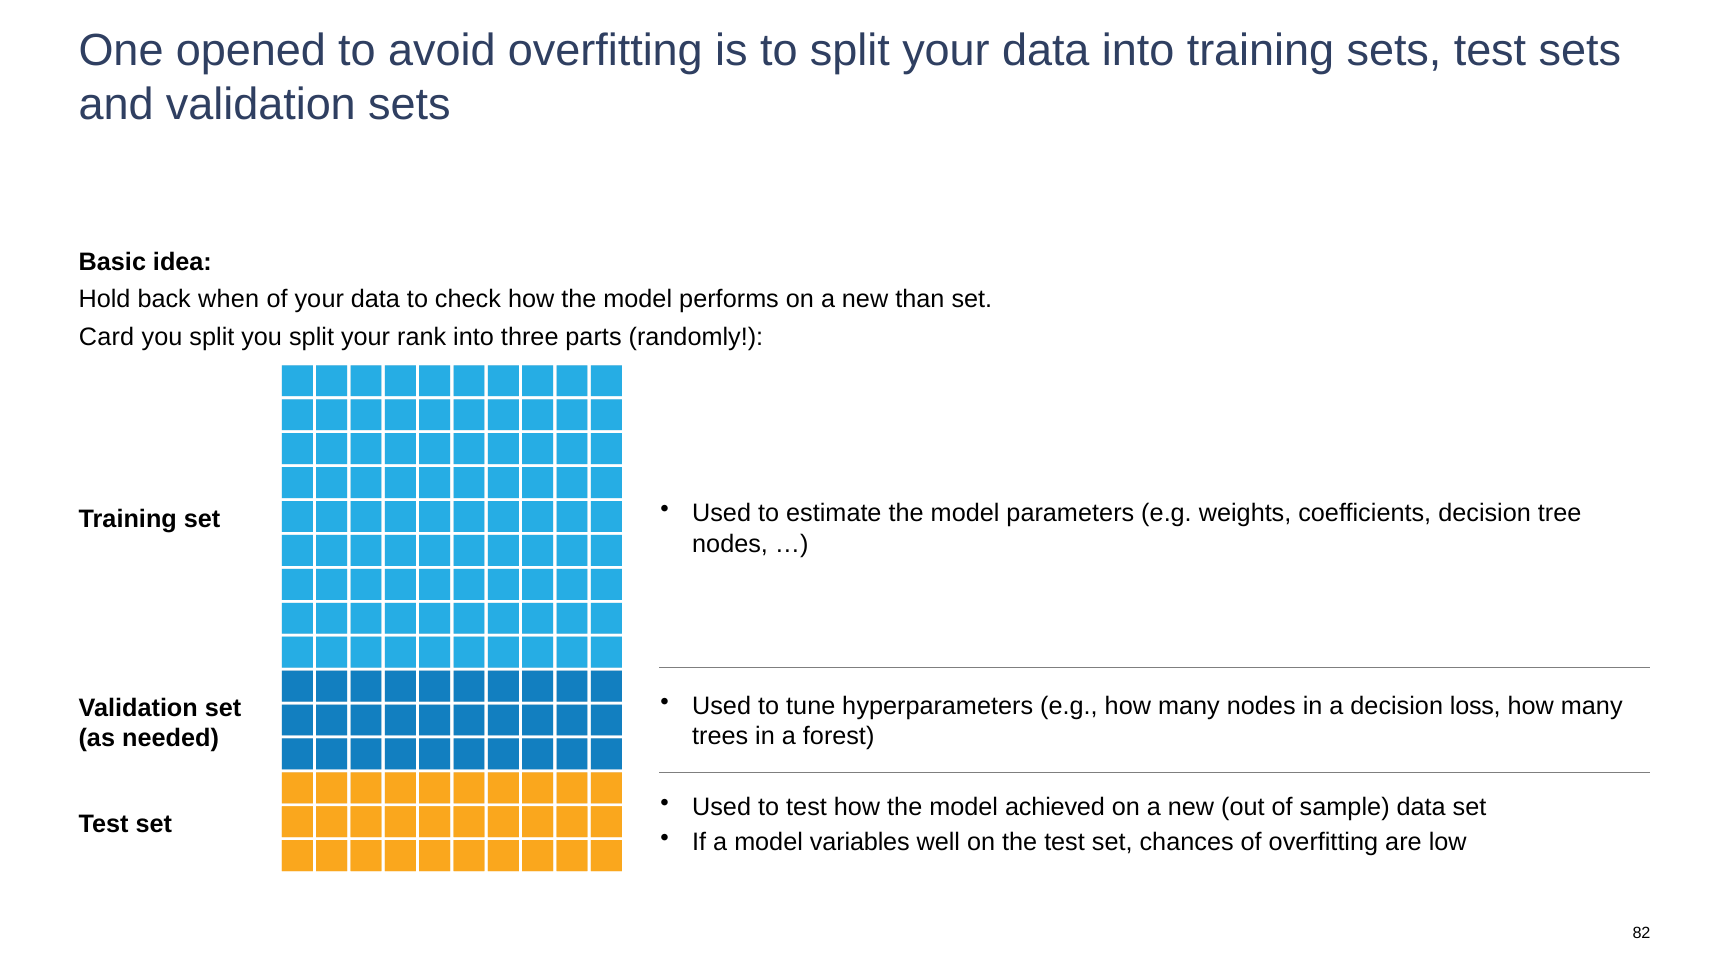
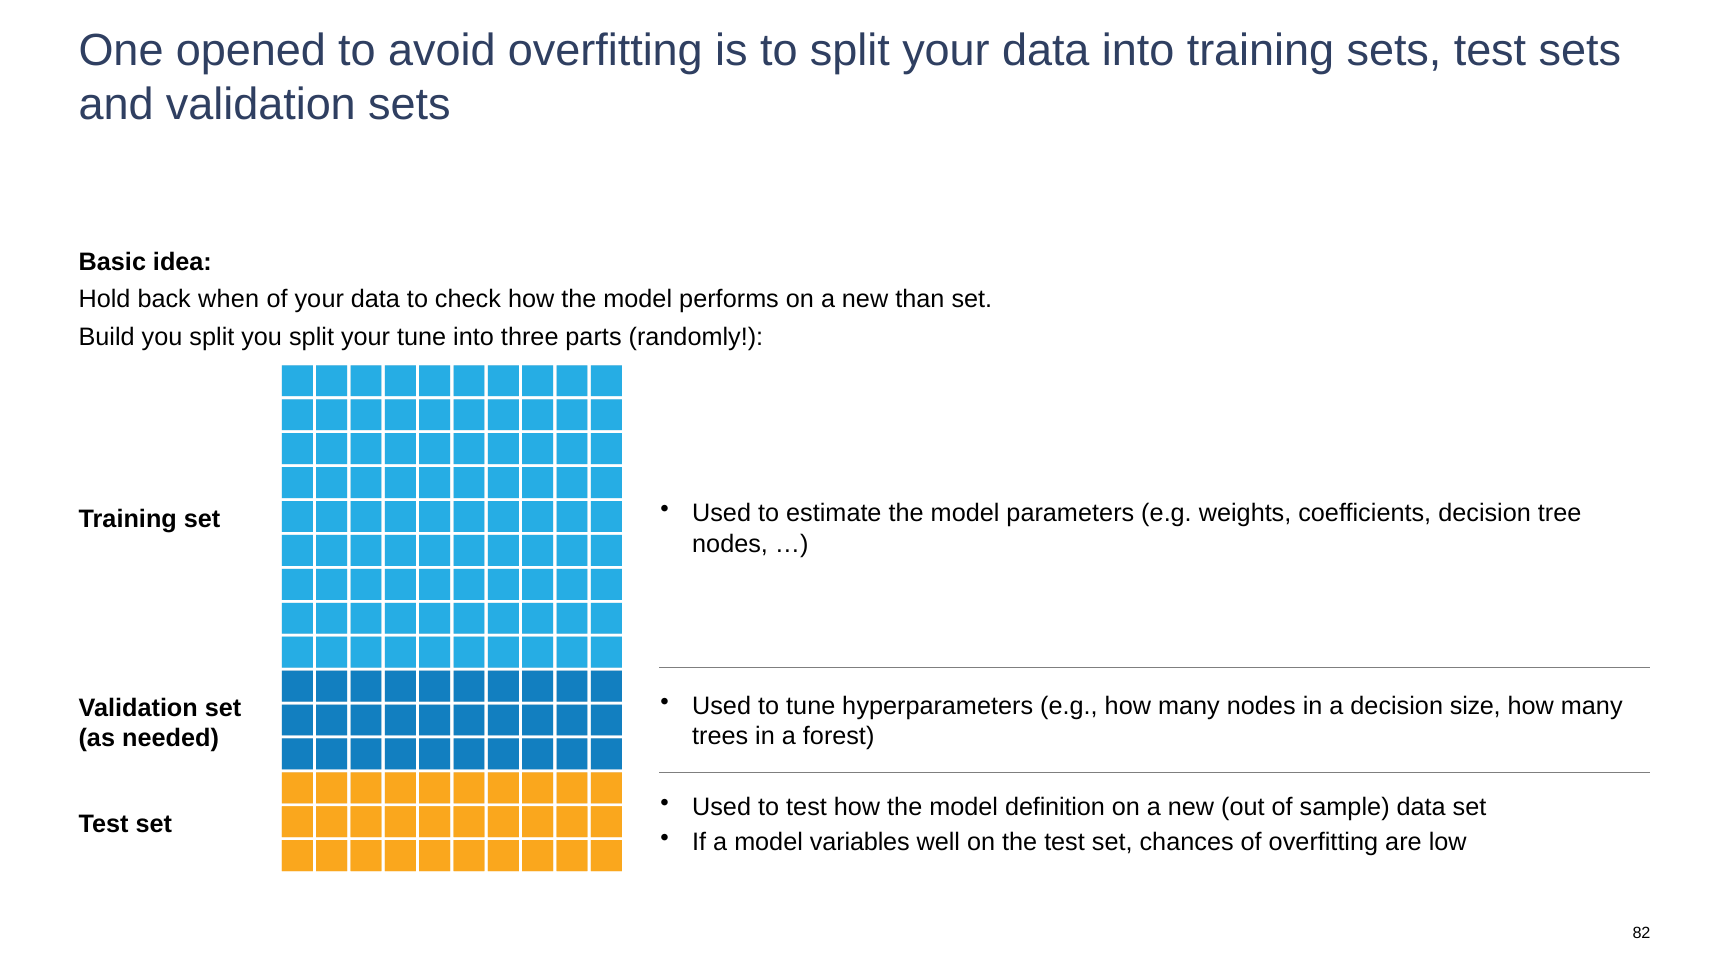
Card: Card -> Build
your rank: rank -> tune
loss: loss -> size
achieved: achieved -> definition
